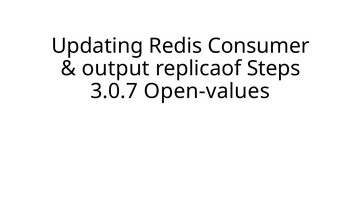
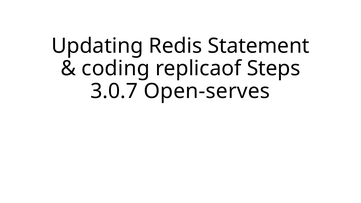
Consumer: Consumer -> Statement
output: output -> coding
Open-values: Open-values -> Open-serves
